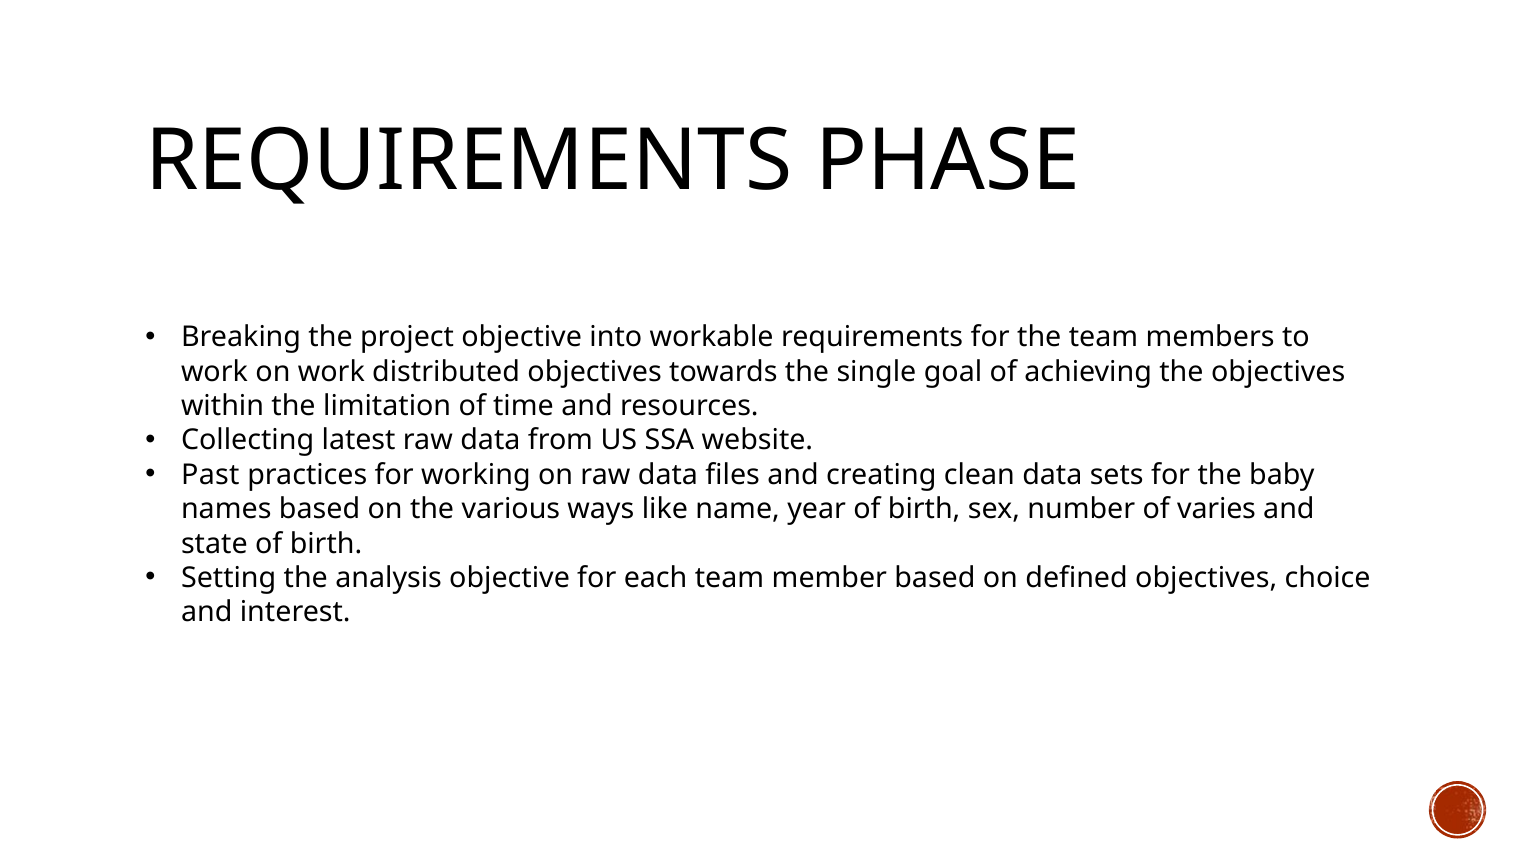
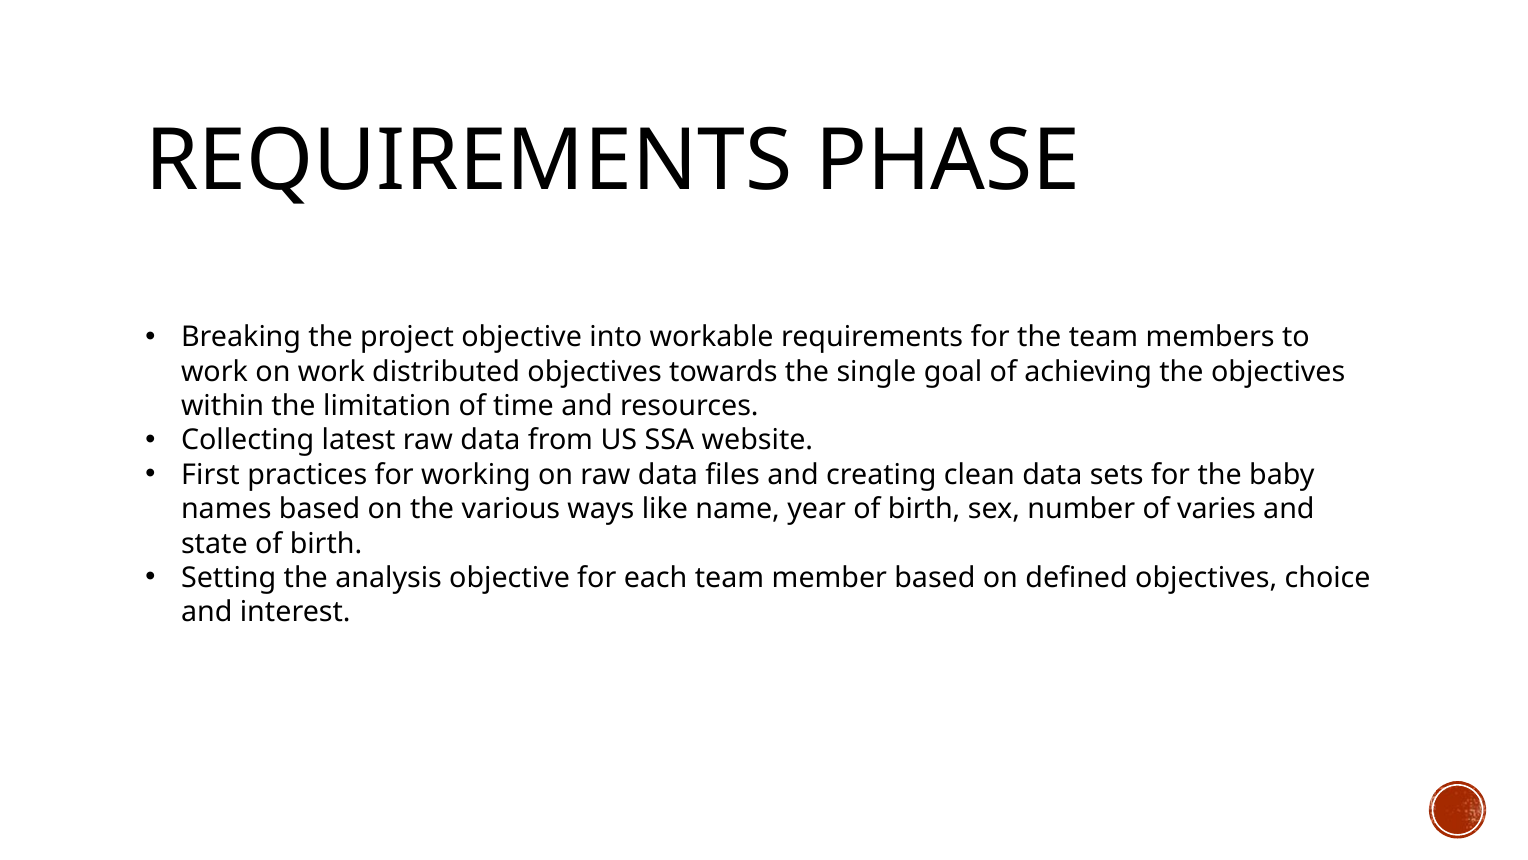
Past: Past -> First
